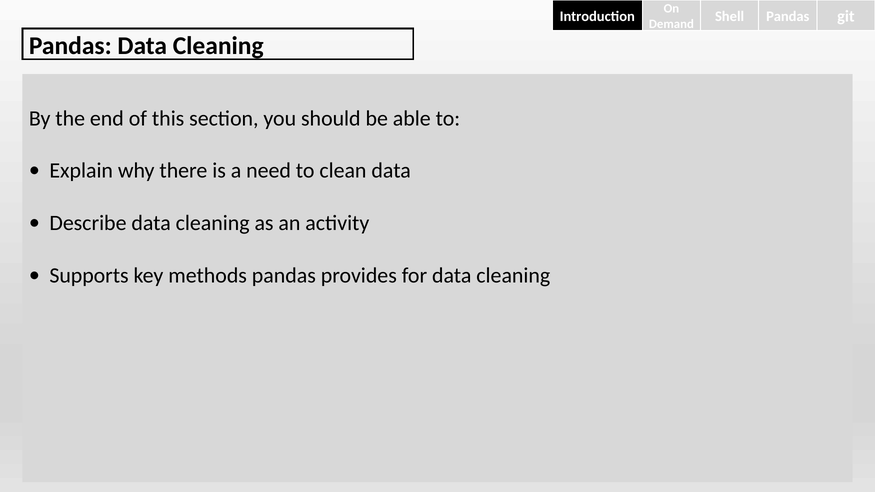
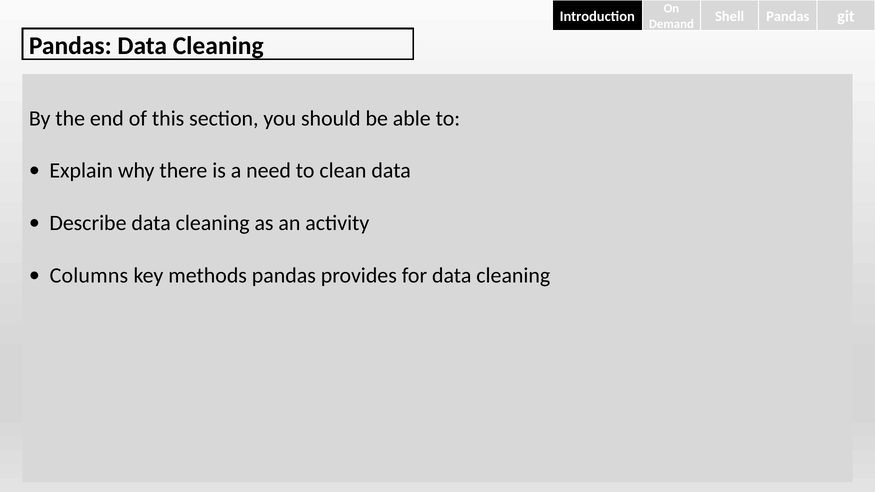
Supports: Supports -> Columns
